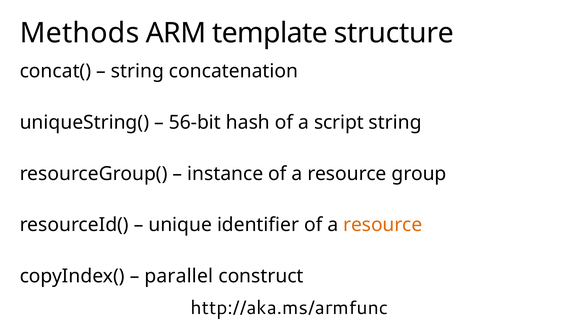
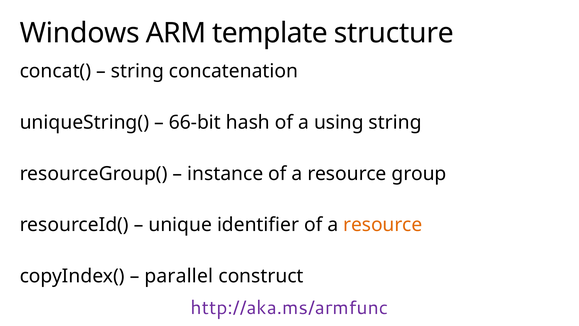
Methods: Methods -> Windows
56-bit: 56-bit -> 66-bit
script: script -> using
http://aka.ms/armfunc colour: black -> purple
